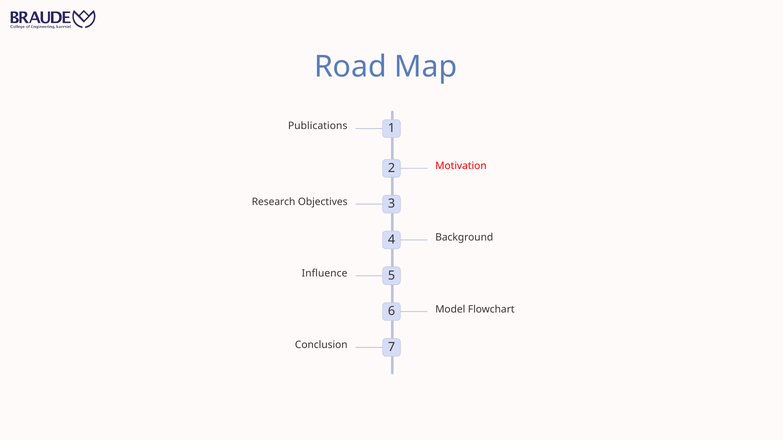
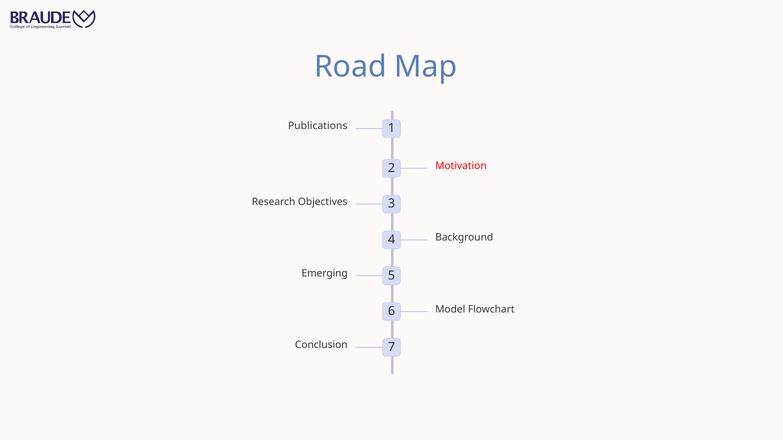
Influence: Influence -> Emerging
